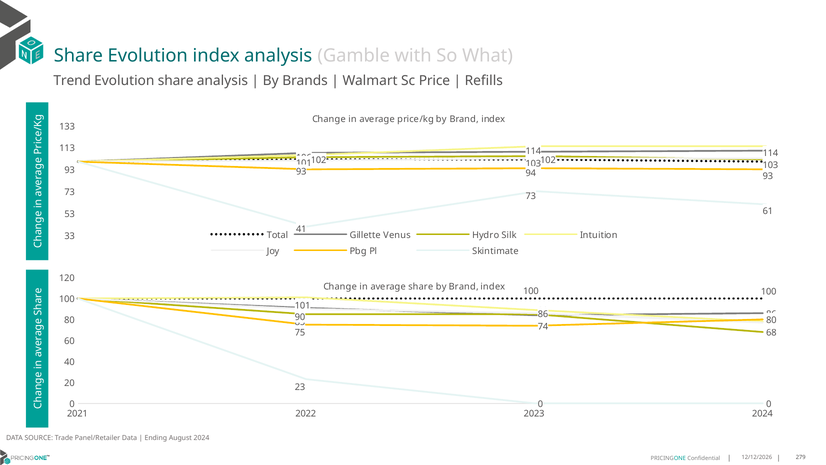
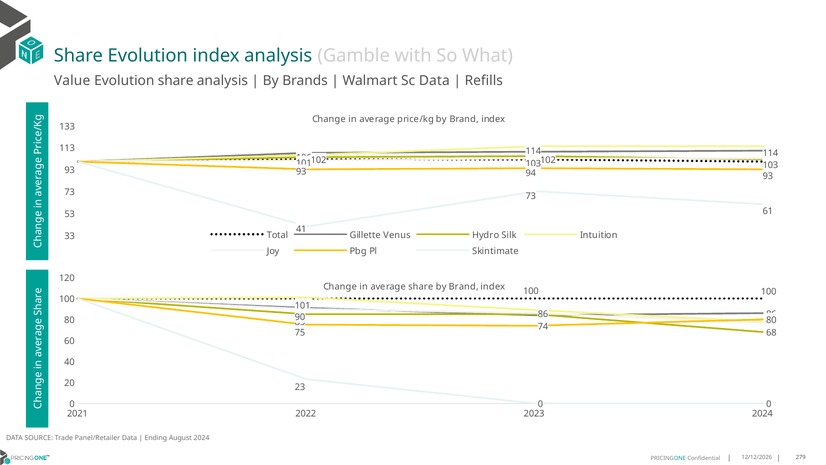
Trend: Trend -> Value
Sc Price: Price -> Data
